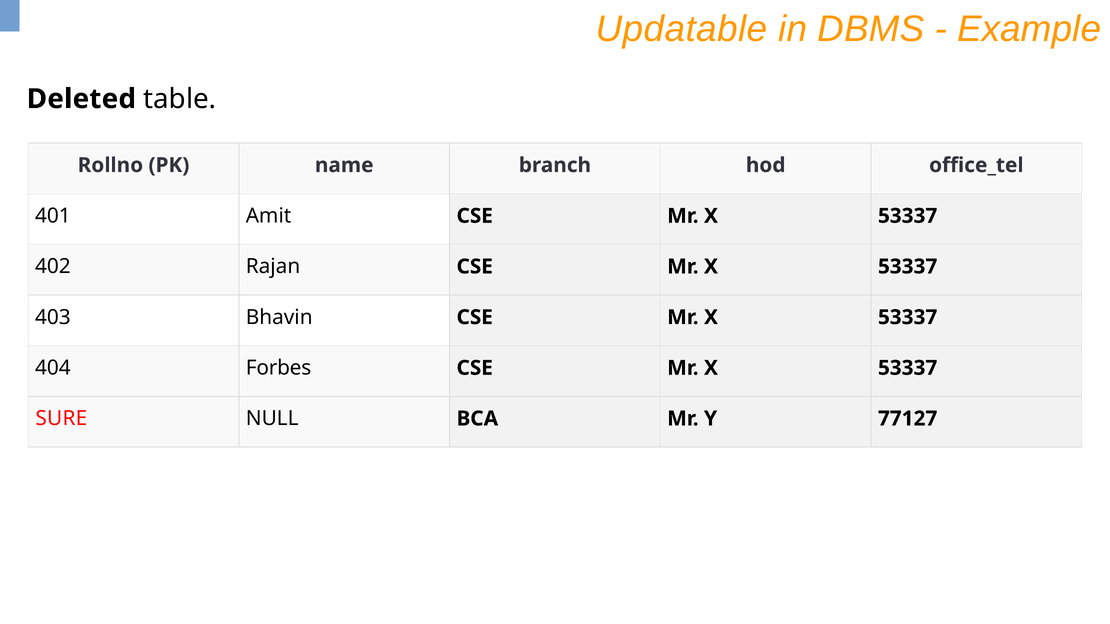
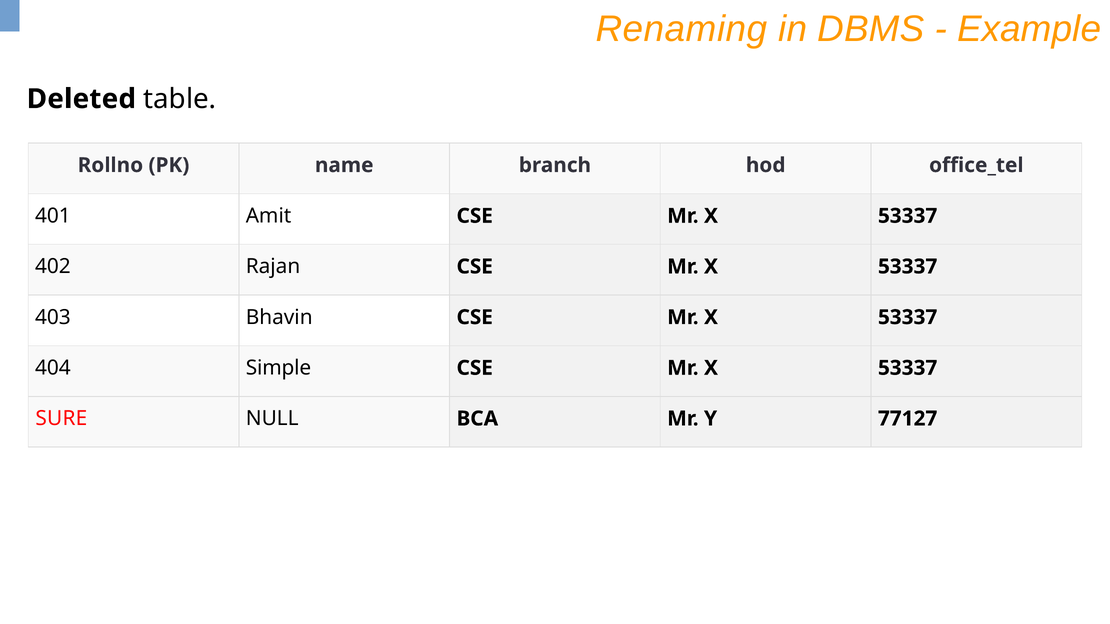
Updatable: Updatable -> Renaming
Forbes: Forbes -> Simple
